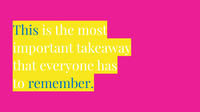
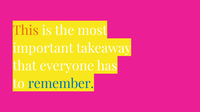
This colour: blue -> orange
